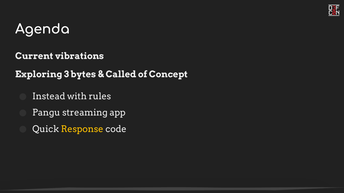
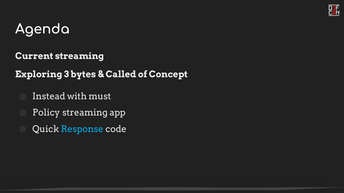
Current vibrations: vibrations -> streaming
rules: rules -> must
Pangu: Pangu -> Policy
Response colour: yellow -> light blue
